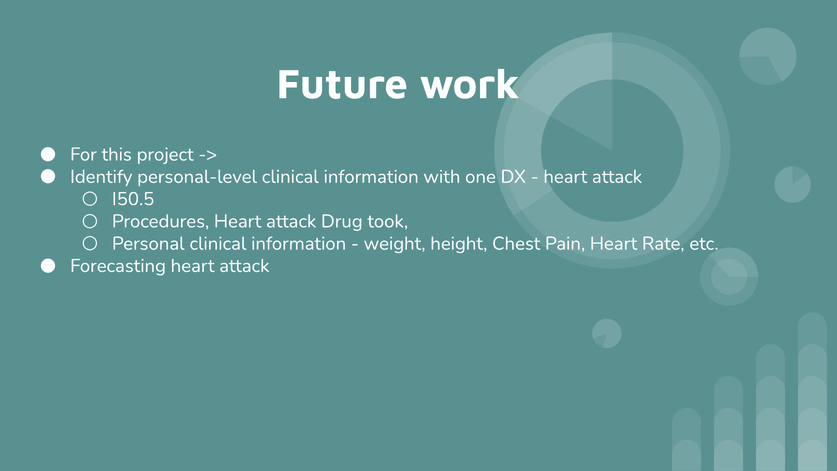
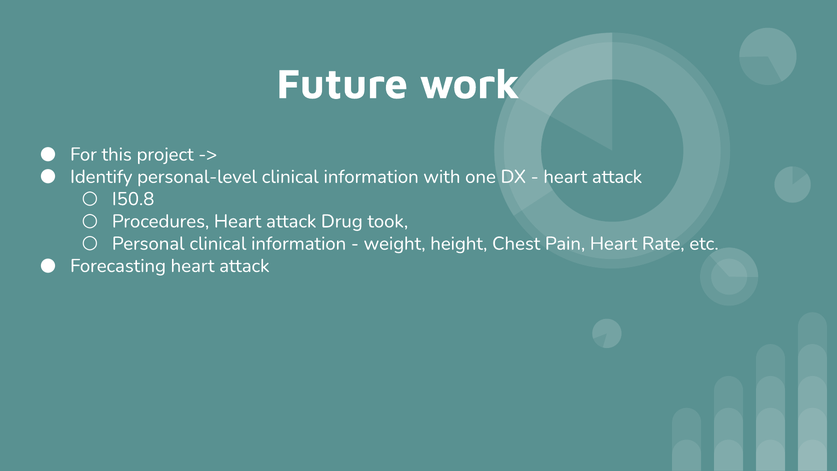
I50.5: I50.5 -> I50.8
